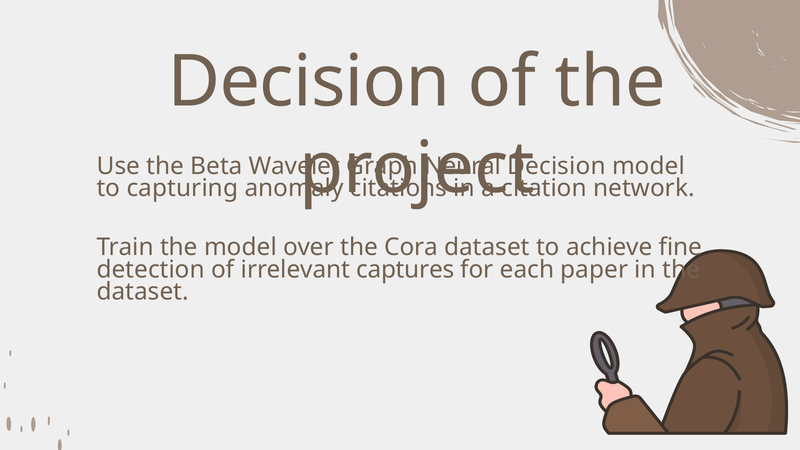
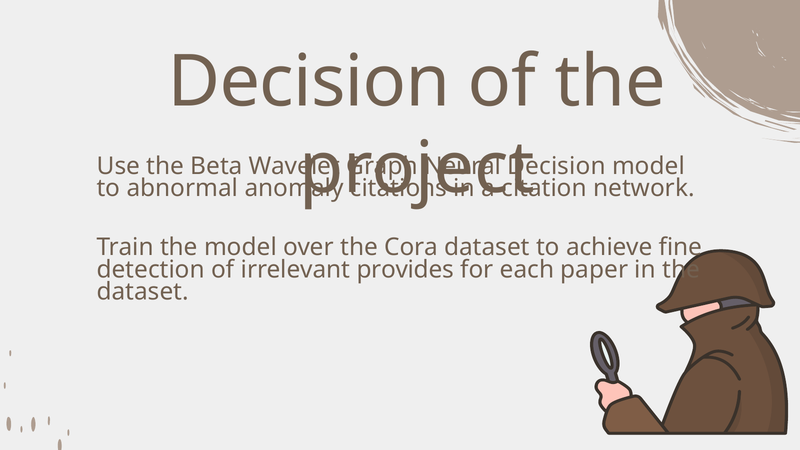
capturing: capturing -> abnormal
captures: captures -> provides
